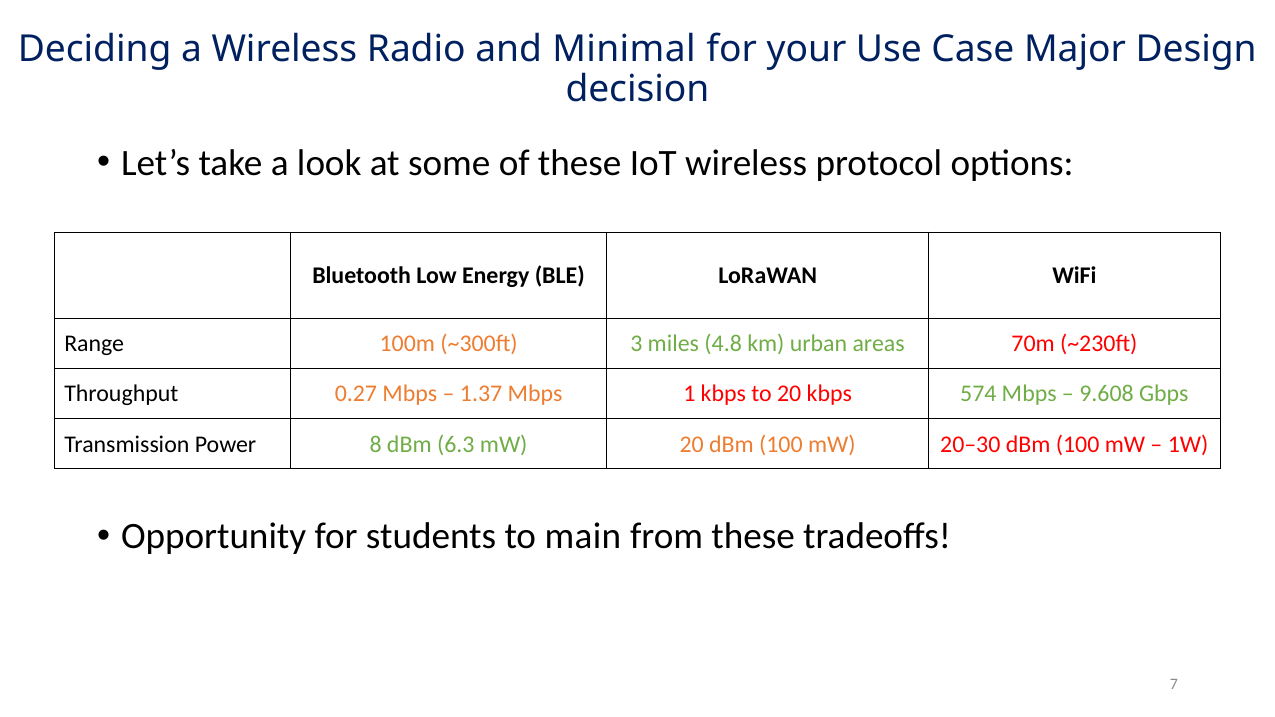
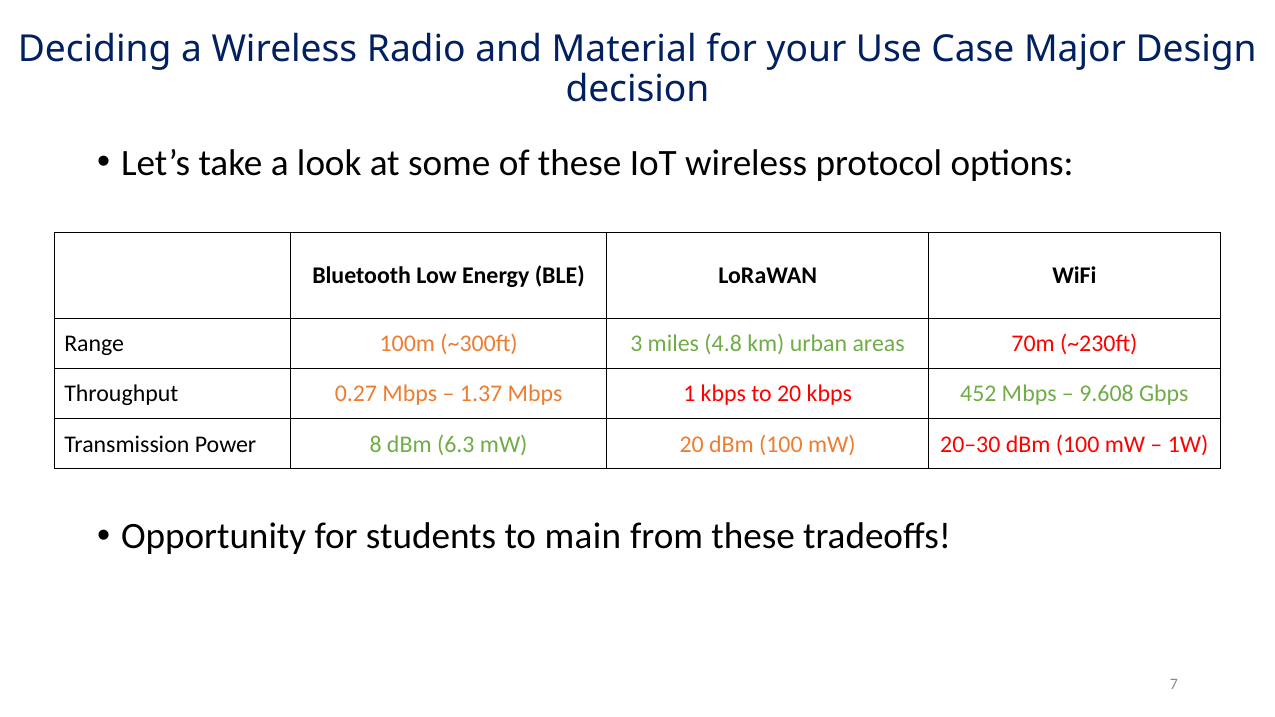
Minimal: Minimal -> Material
574: 574 -> 452
